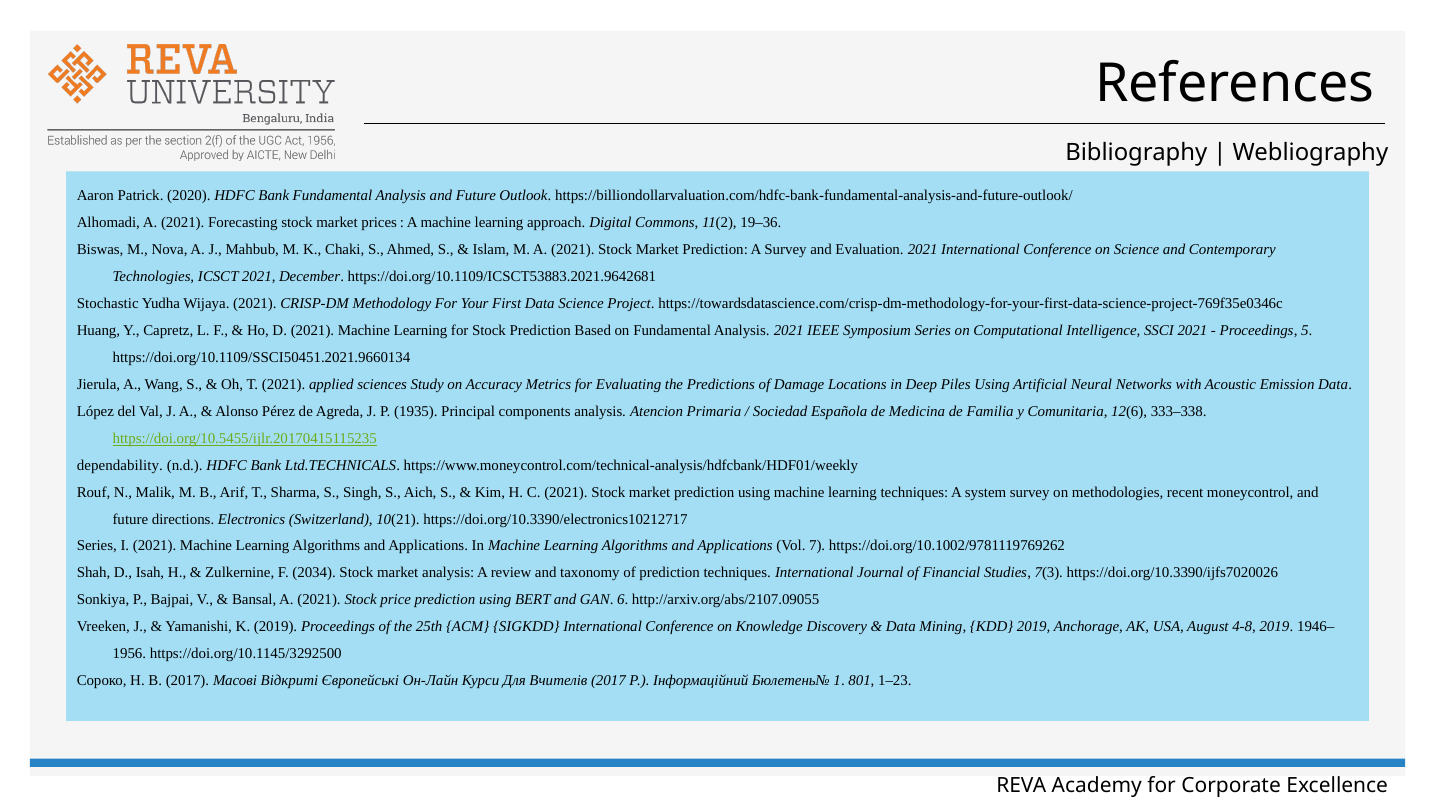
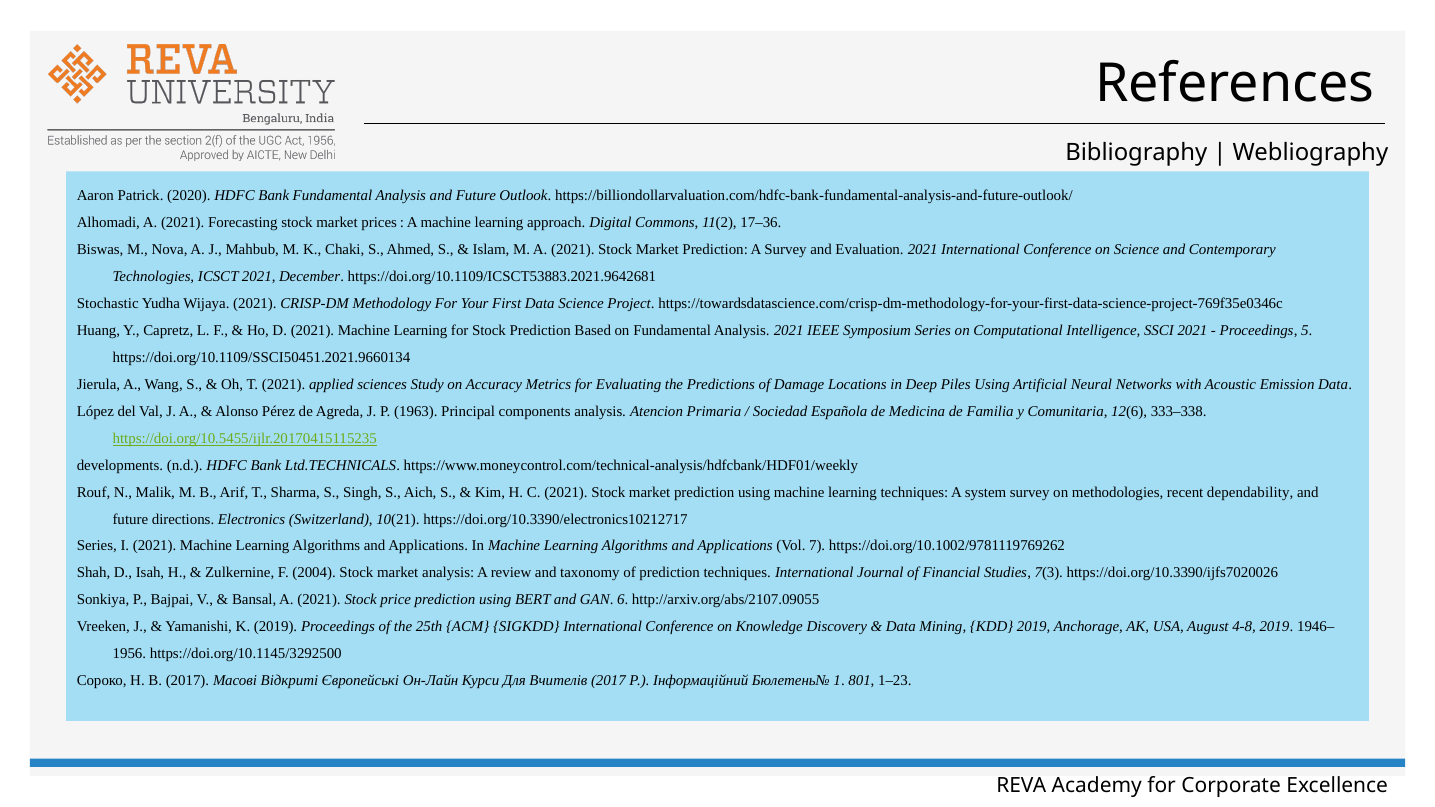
19–36: 19–36 -> 17–36
1935: 1935 -> 1963
dependability: dependability -> developments
moneycontrol: moneycontrol -> dependability
2034: 2034 -> 2004
